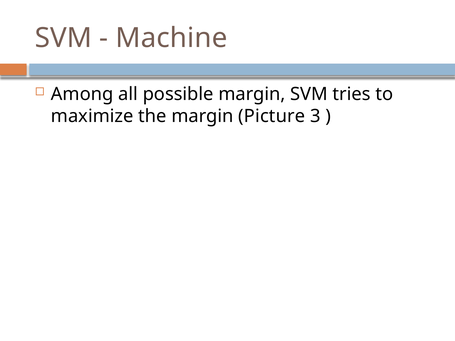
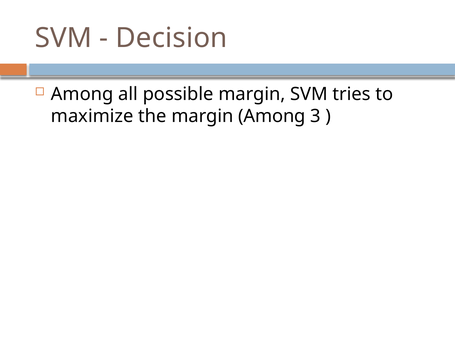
Machine: Machine -> Decision
margin Picture: Picture -> Among
